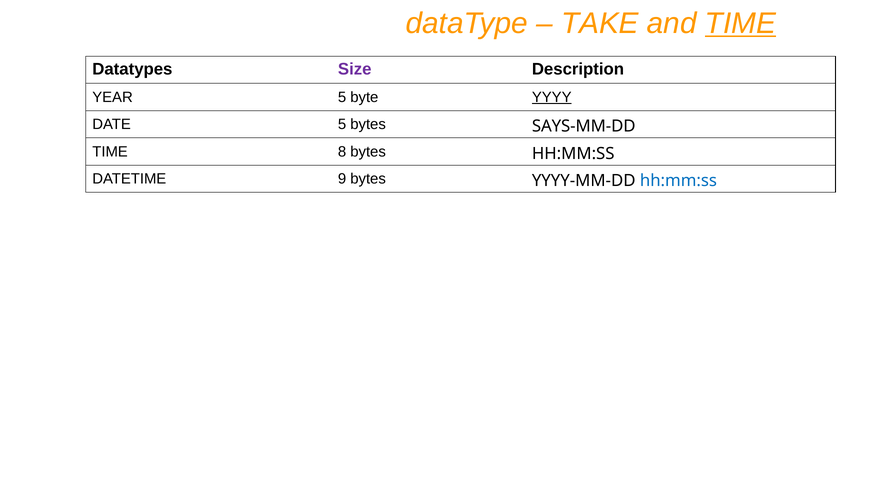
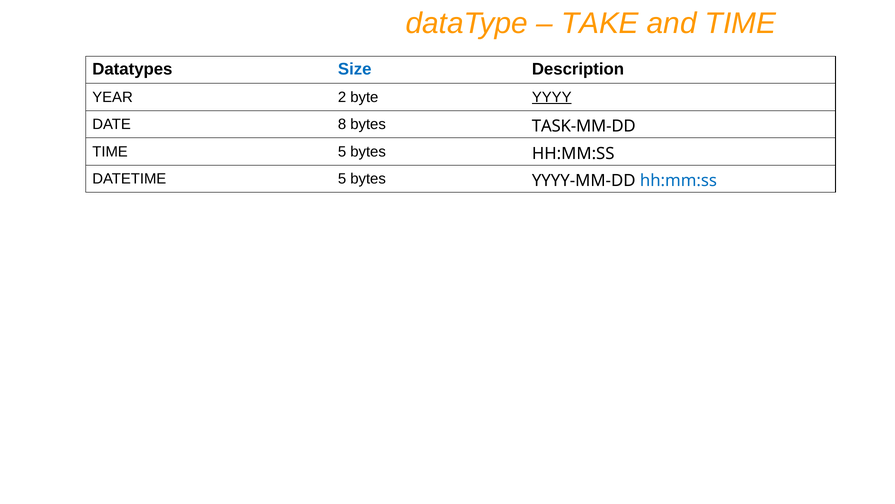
TIME at (741, 23) underline: present -> none
Size colour: purple -> blue
YEAR 5: 5 -> 2
DATE 5: 5 -> 8
SAYS-MM-DD: SAYS-MM-DD -> TASK-MM-DD
TIME 8: 8 -> 5
DATETIME 9: 9 -> 5
